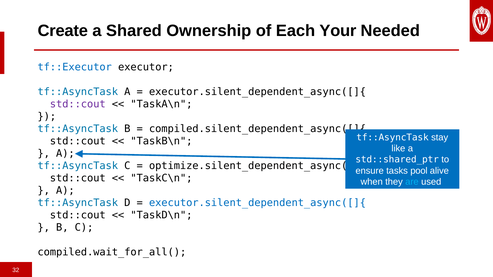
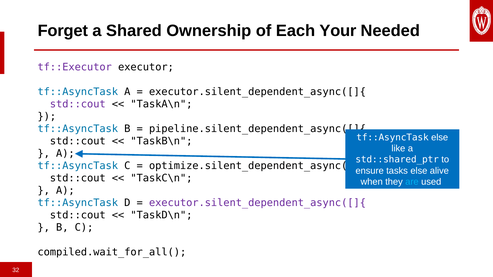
Create: Create -> Forget
tf::Executor colour: blue -> purple
compiled.silent_dependent_async([]{: compiled.silent_dependent_async([]{ -> pipeline.silent_dependent_async([]{
tf::AsyncTask stay: stay -> else
tasks pool: pool -> else
executor.silent_dependent_async([]{ at (257, 203) colour: blue -> purple
